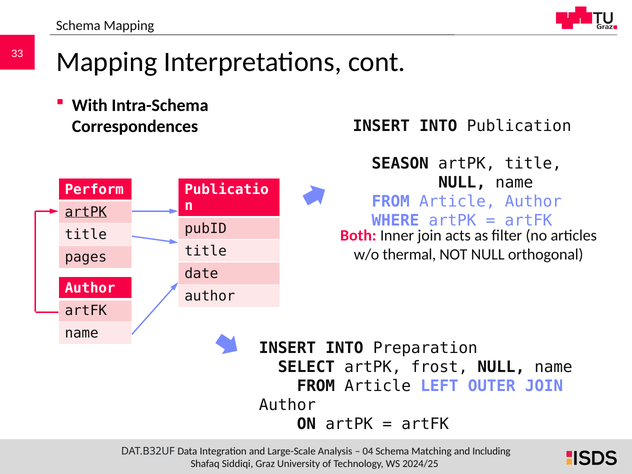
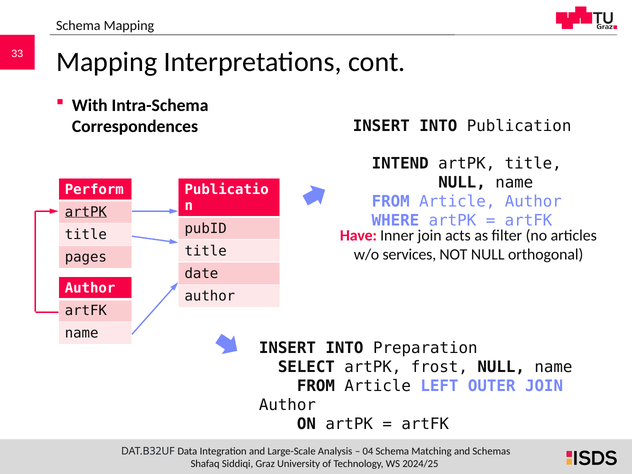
SEASON: SEASON -> INTEND
Both: Both -> Have
thermal: thermal -> services
Including: Including -> Schemas
